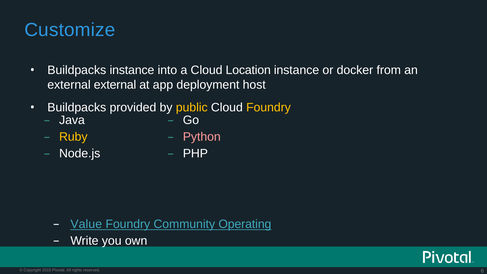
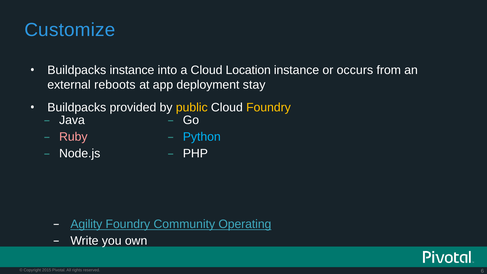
docker: docker -> occurs
external external: external -> reboots
host: host -> stay
Ruby colour: yellow -> pink
Python colour: pink -> light blue
Value: Value -> Agility
